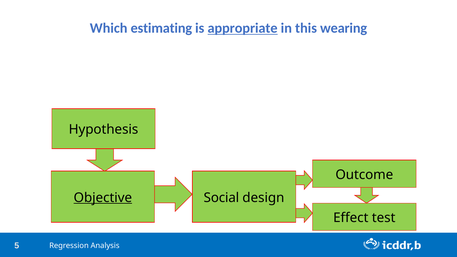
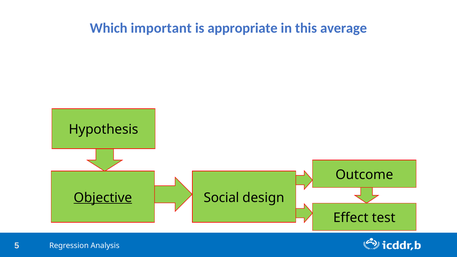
estimating: estimating -> important
appropriate underline: present -> none
wearing: wearing -> average
